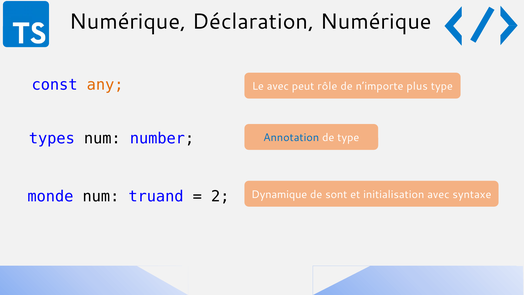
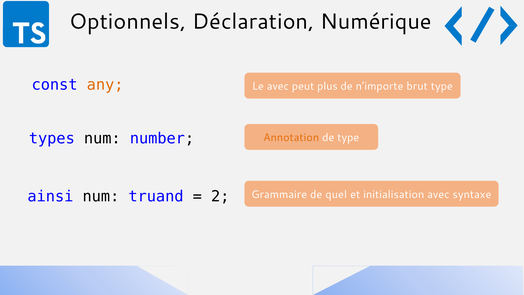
Numérique at (128, 21): Numérique -> Optionnels
rôle: rôle -> plus
plus: plus -> brut
Annotation colour: blue -> orange
monde: monde -> ainsi
Dynamique: Dynamique -> Grammaire
sont: sont -> quel
